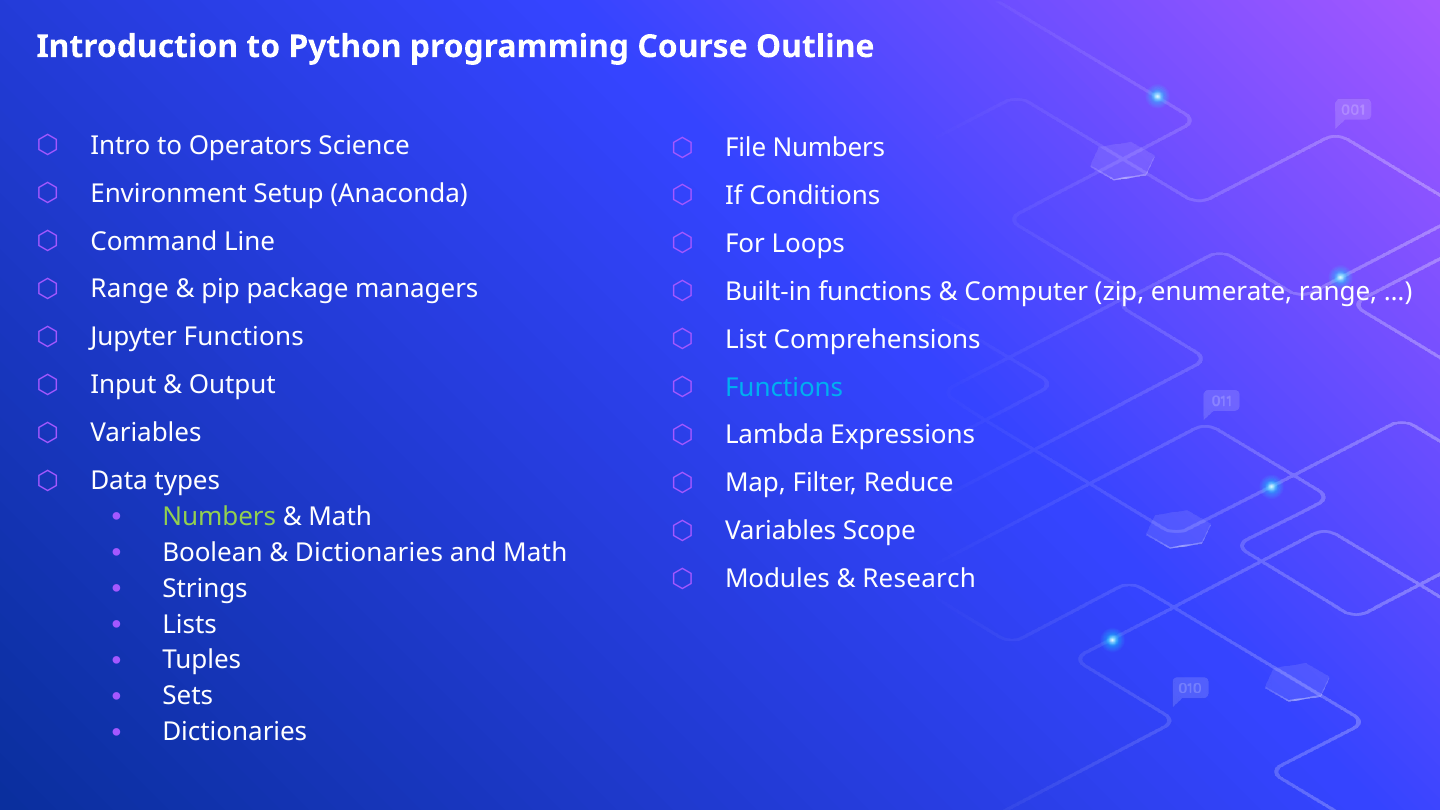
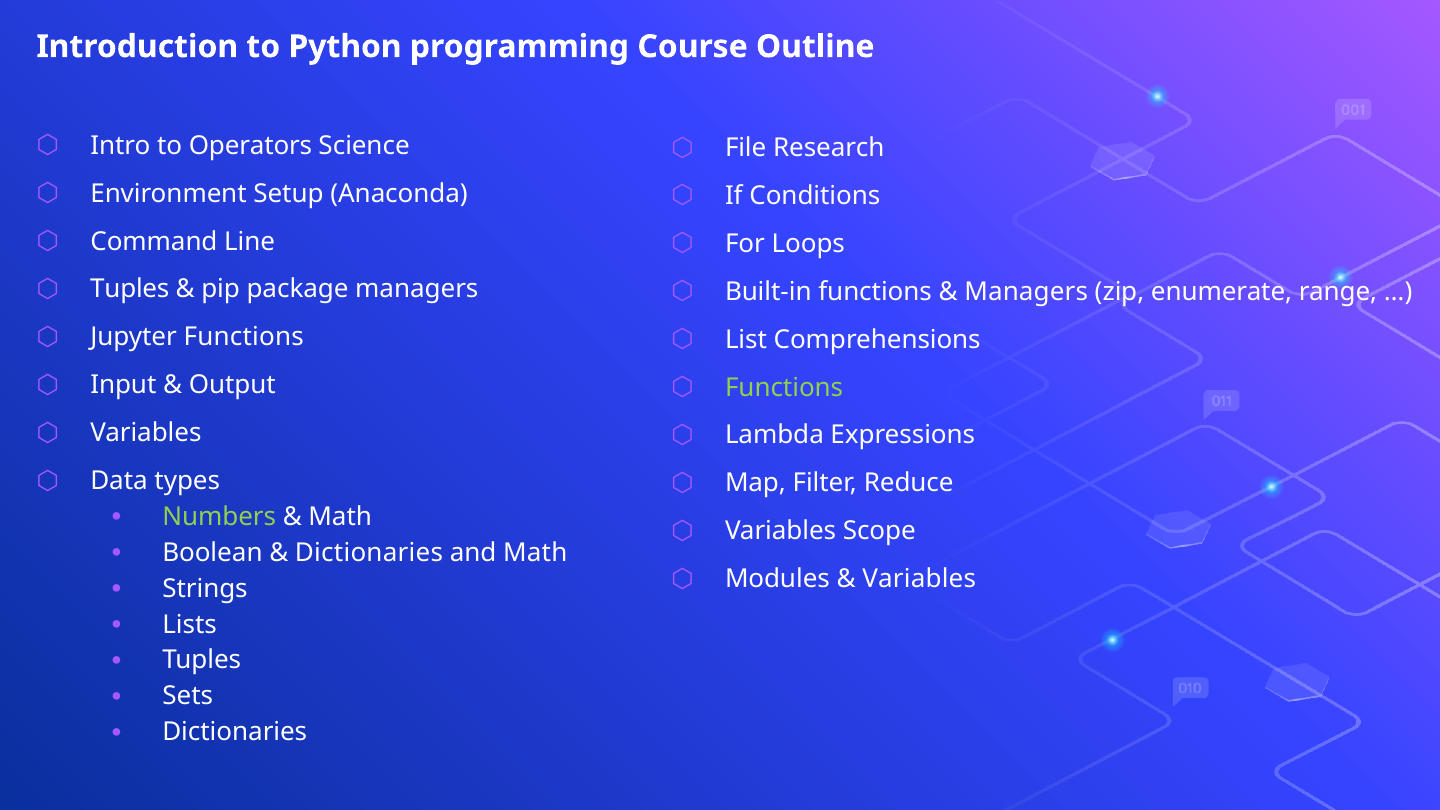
File Numbers: Numbers -> Research
Range at (130, 289): Range -> Tuples
Computer at (1026, 292): Computer -> Managers
Functions at (784, 387) colour: light blue -> light green
Research at (919, 579): Research -> Variables
